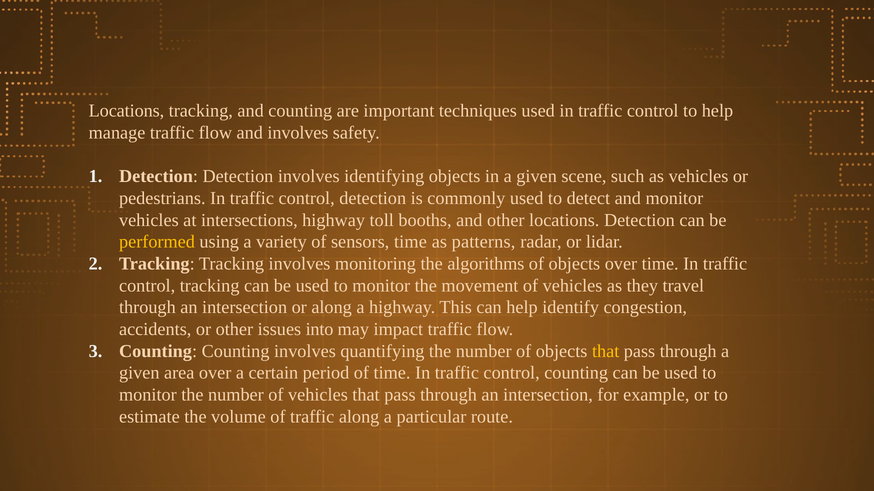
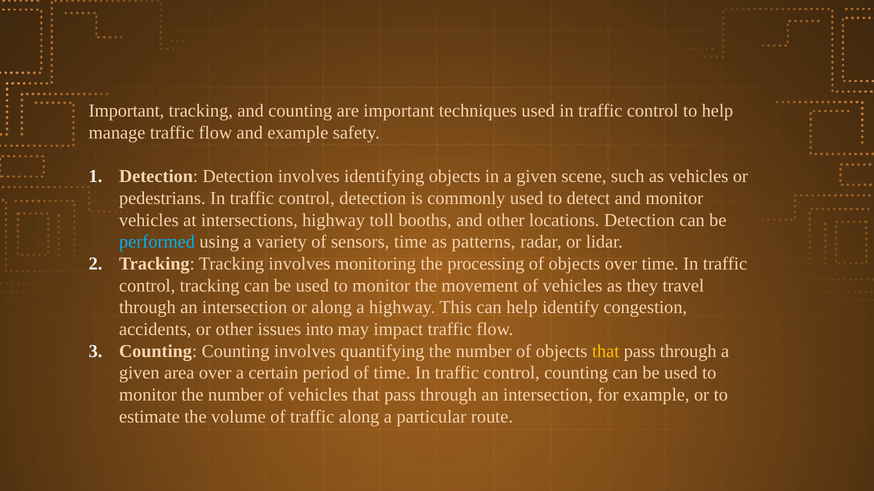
Locations at (126, 111): Locations -> Important
and involves: involves -> example
performed colour: yellow -> light blue
algorithms: algorithms -> processing
